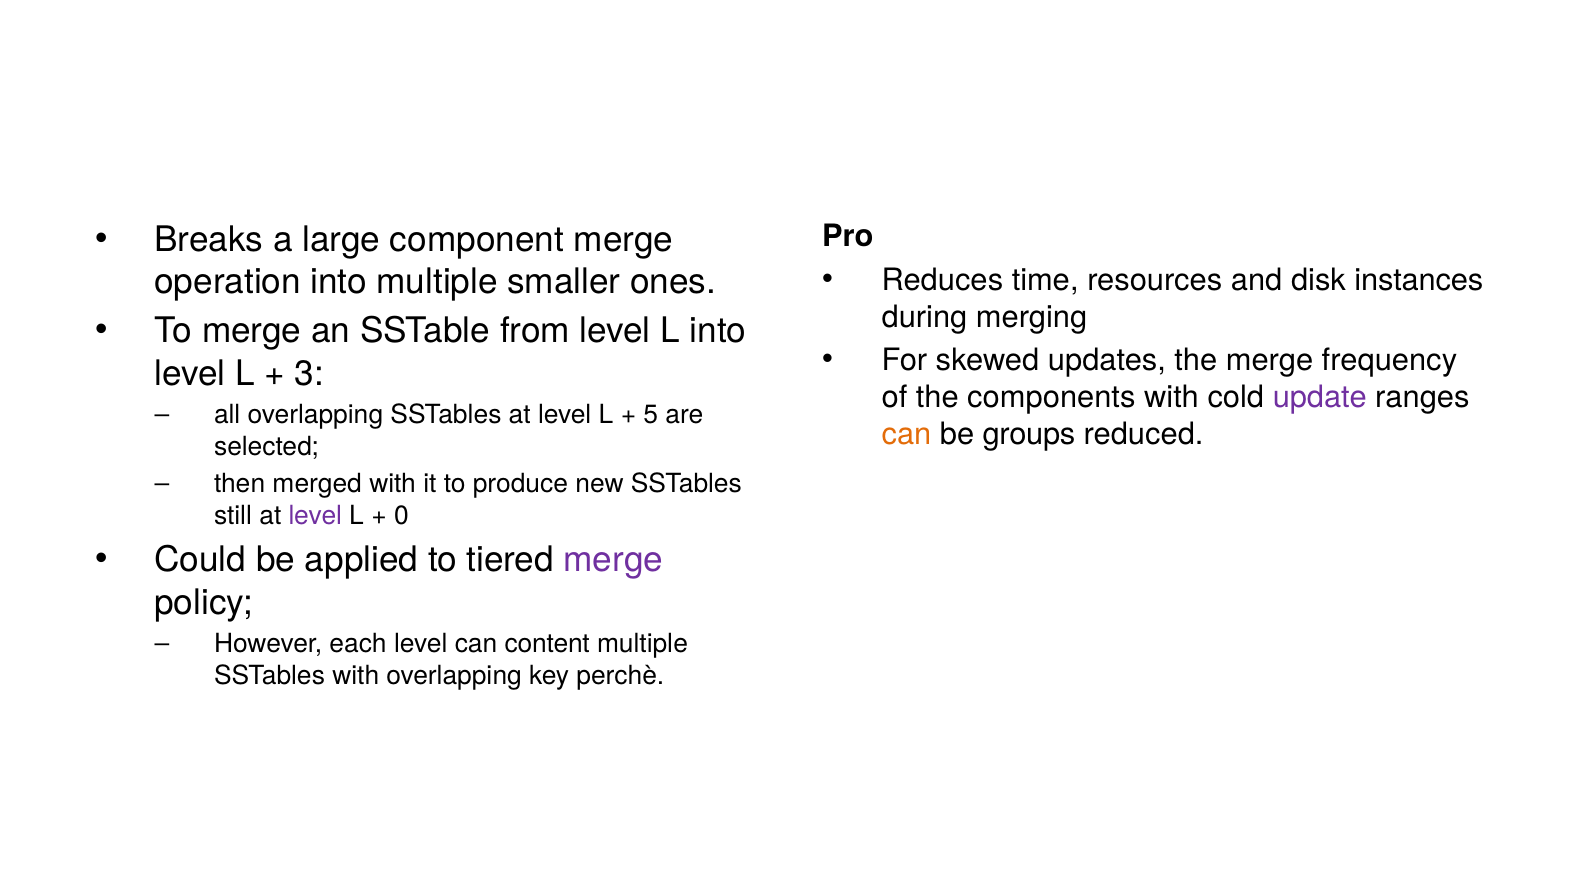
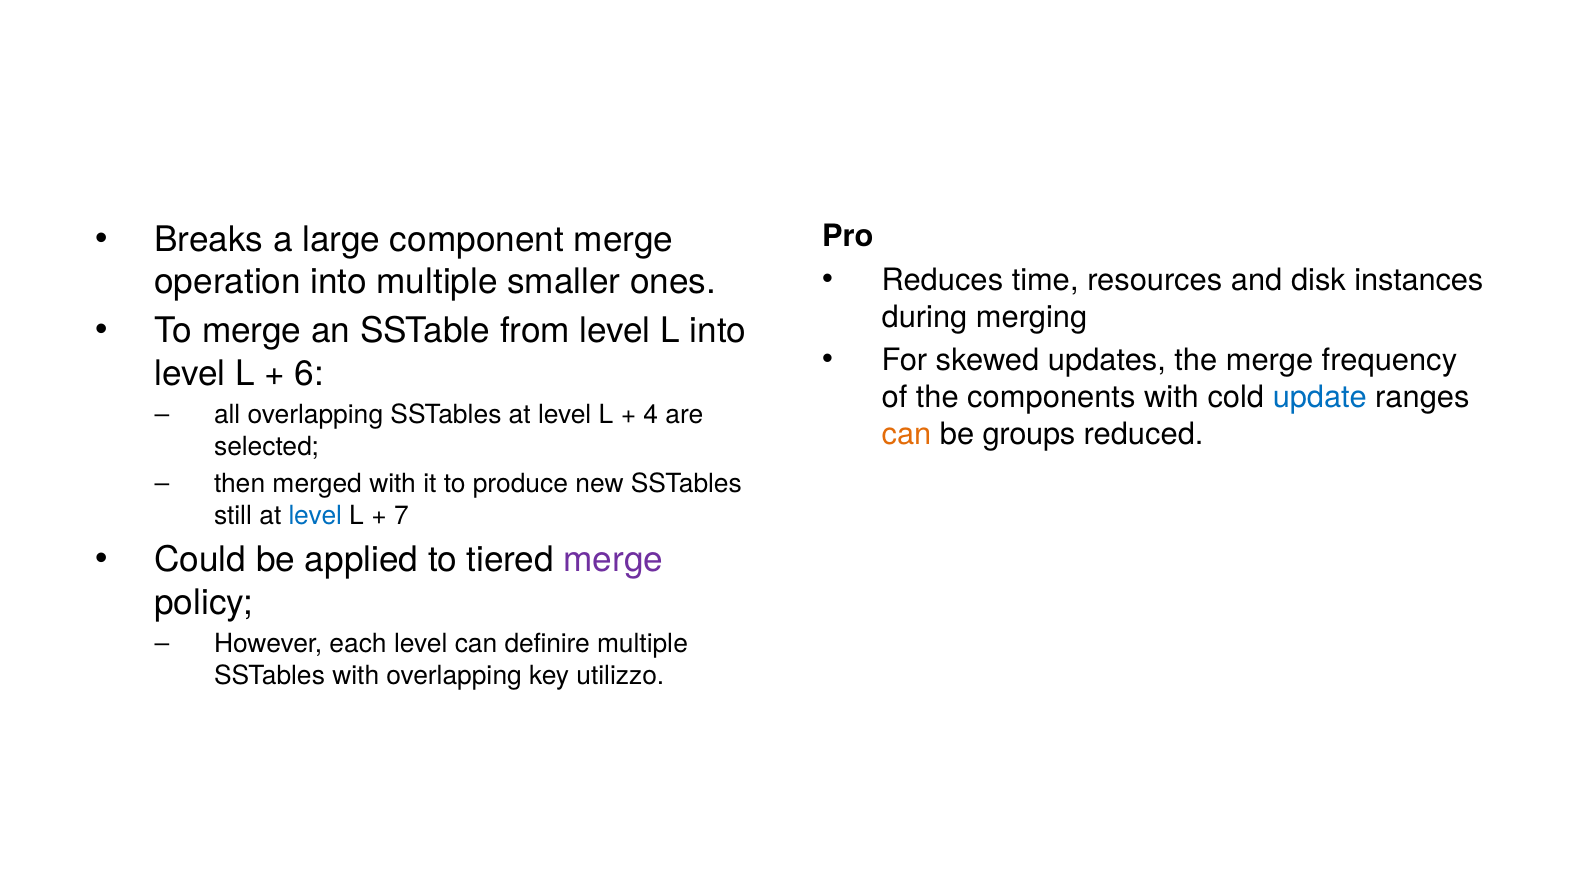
3: 3 -> 6
update colour: purple -> blue
5: 5 -> 4
level at (315, 516) colour: purple -> blue
0: 0 -> 7
content: content -> definire
perchè: perchè -> utilizzo
